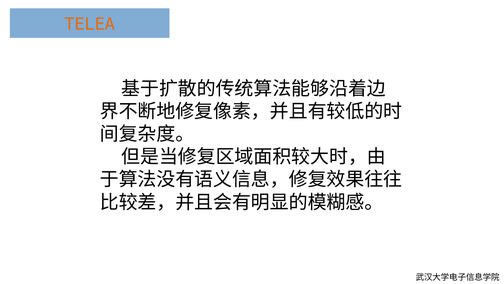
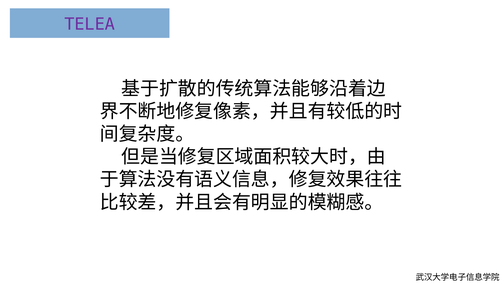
TELEA colour: orange -> purple
